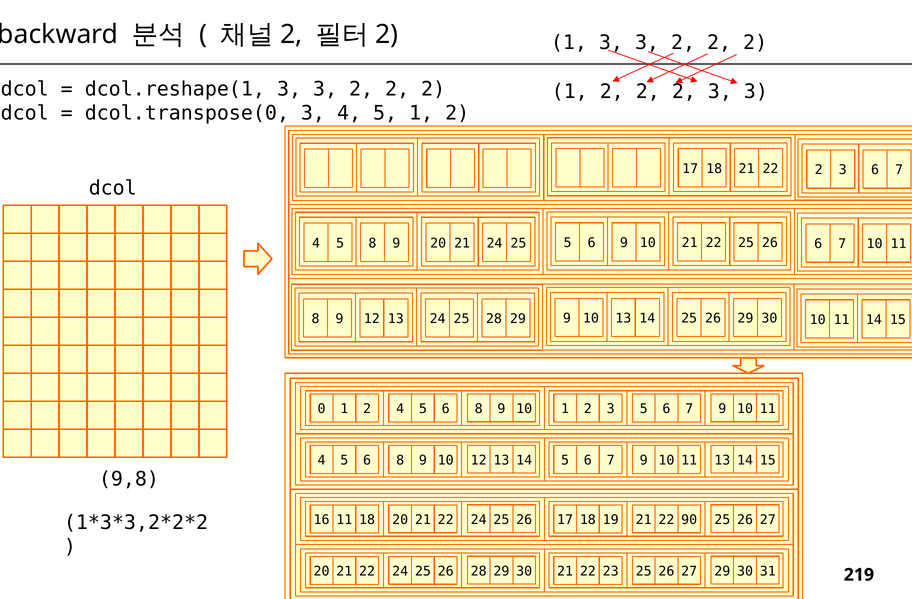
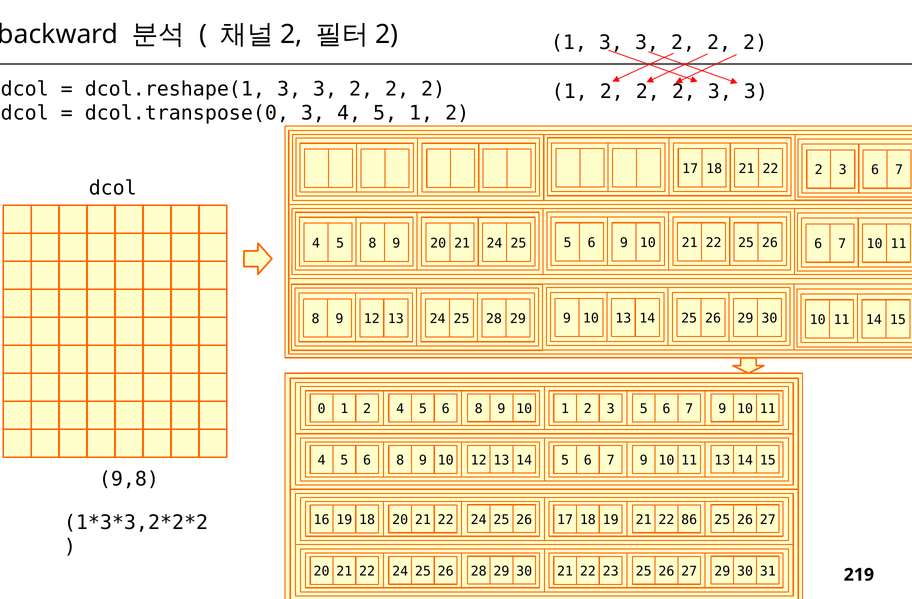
16 11: 11 -> 19
90: 90 -> 86
